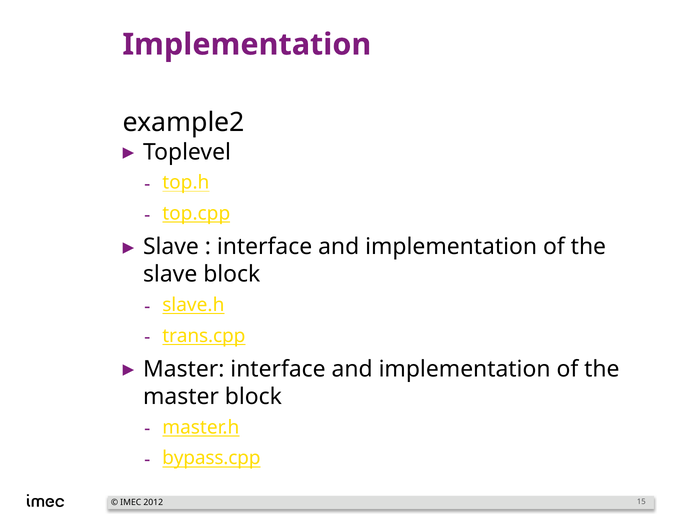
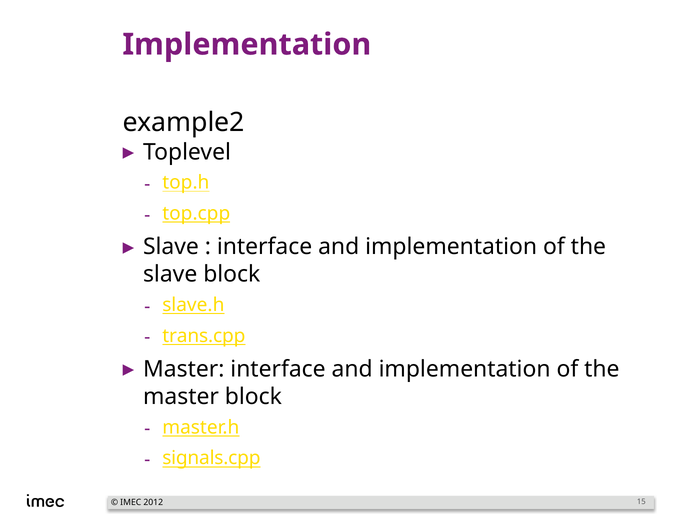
bypass.cpp: bypass.cpp -> signals.cpp
